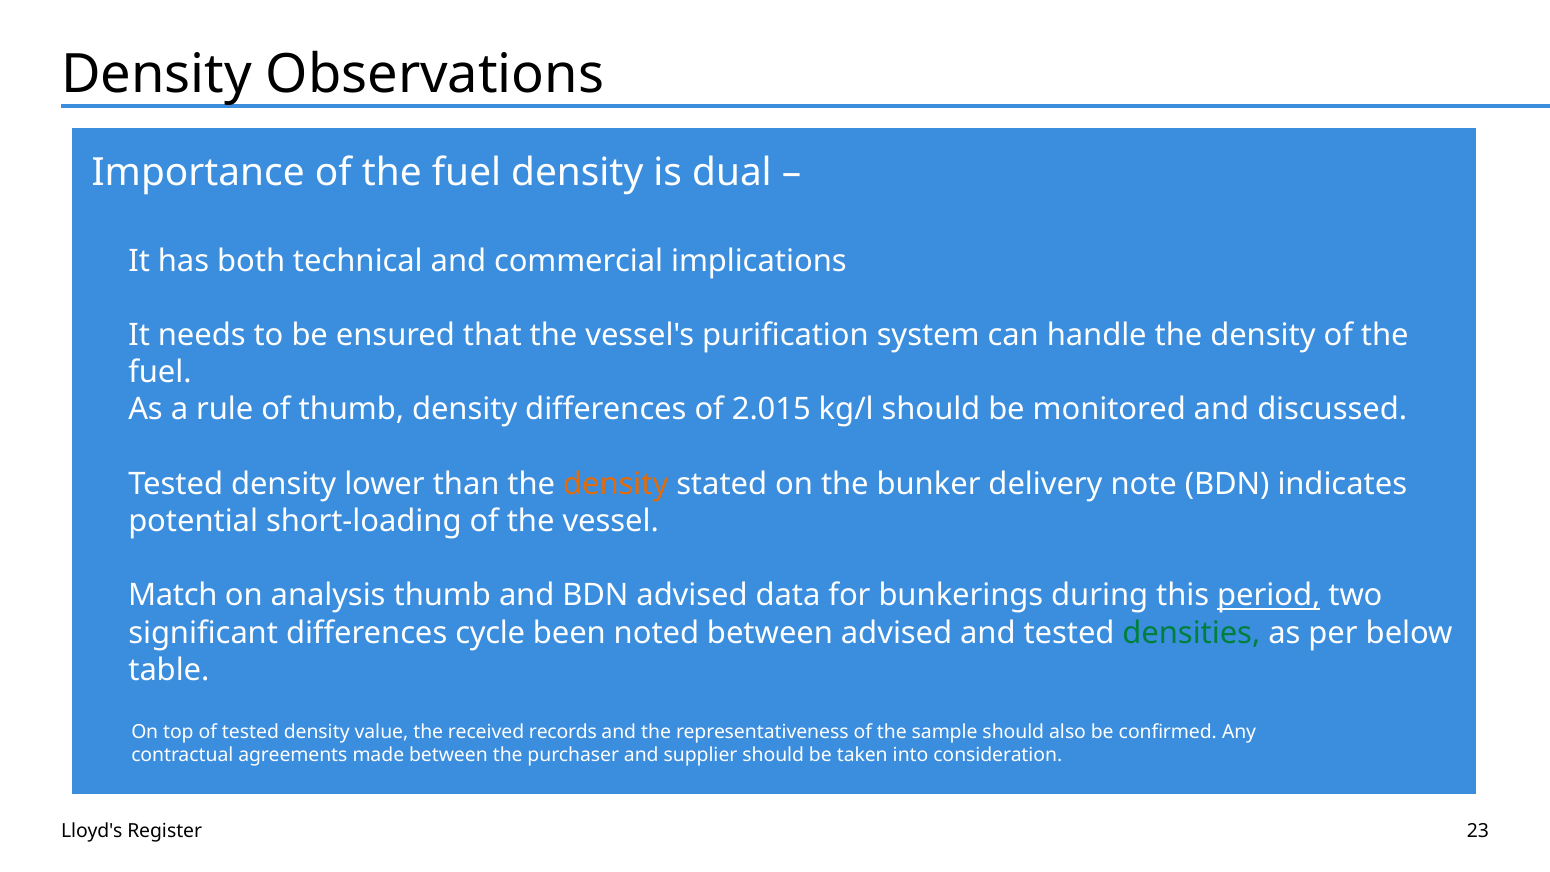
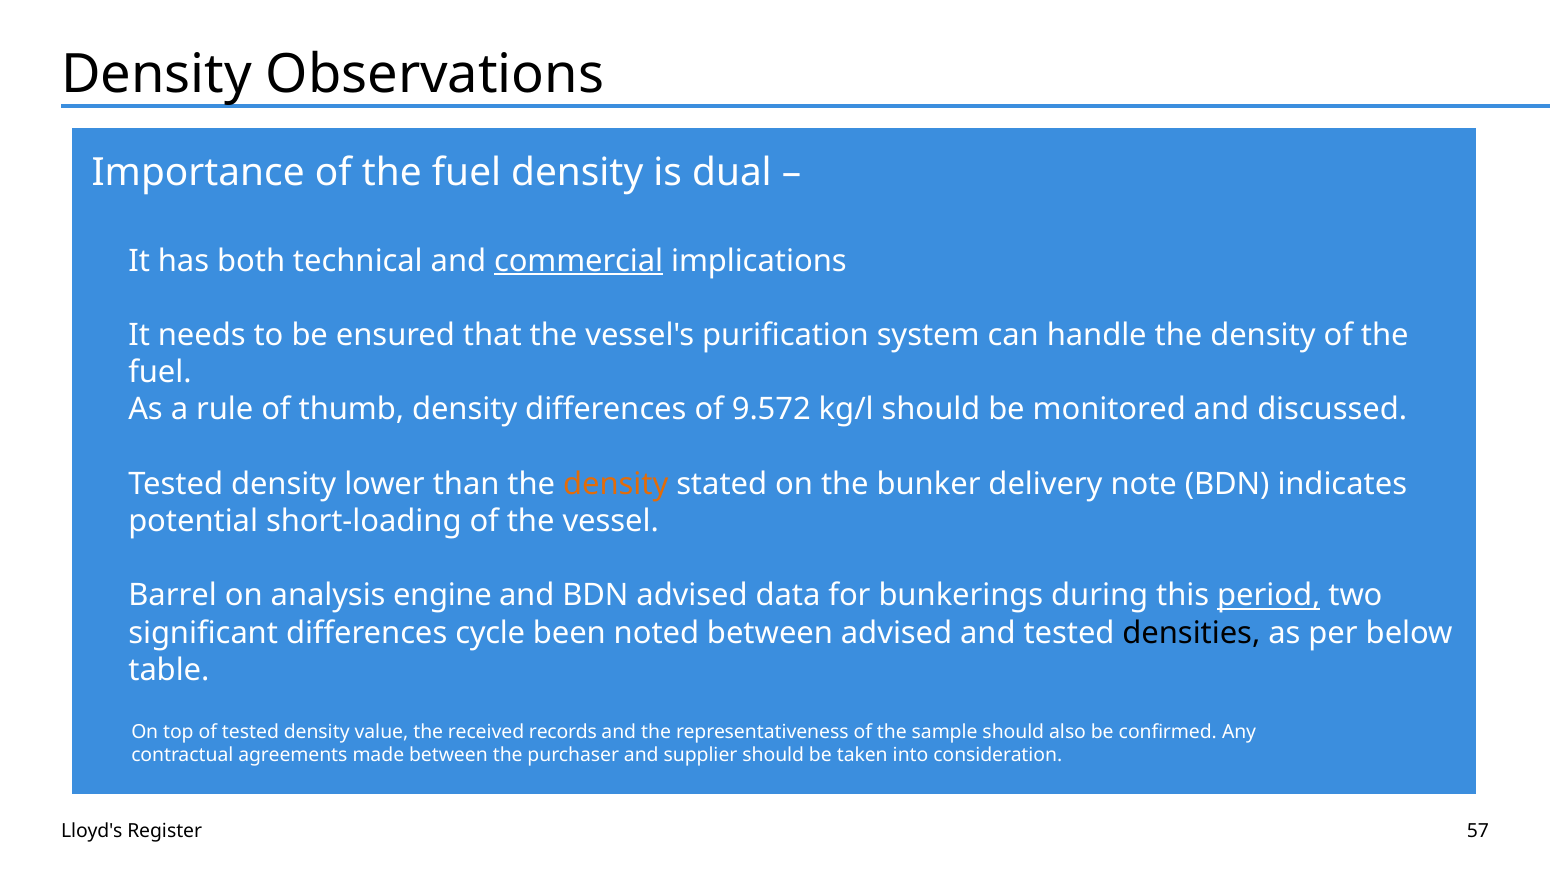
commercial underline: none -> present
2.015: 2.015 -> 9.572
Match: Match -> Barrel
analysis thumb: thumb -> engine
densities colour: green -> black
23: 23 -> 57
